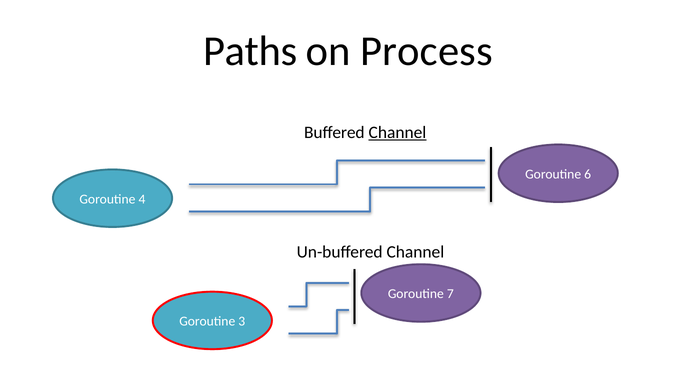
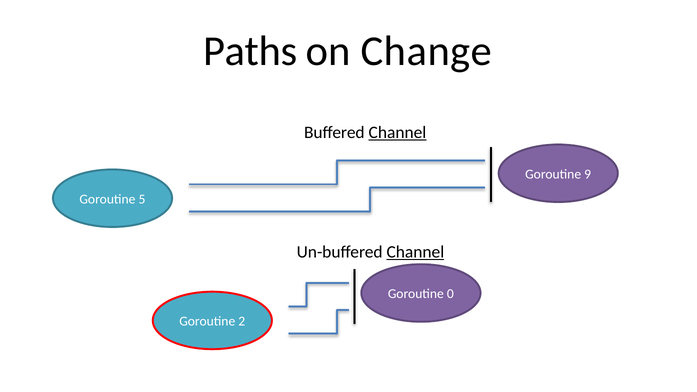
Process: Process -> Change
6: 6 -> 9
4: 4 -> 5
Channel at (415, 252) underline: none -> present
7: 7 -> 0
3: 3 -> 2
